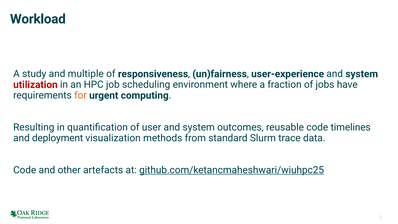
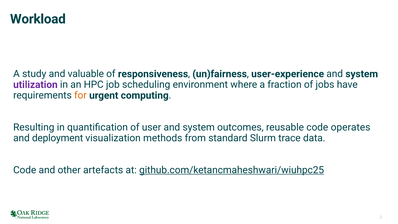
multiple: multiple -> valuable
utilization colour: red -> purple
timelines: timelines -> operates
